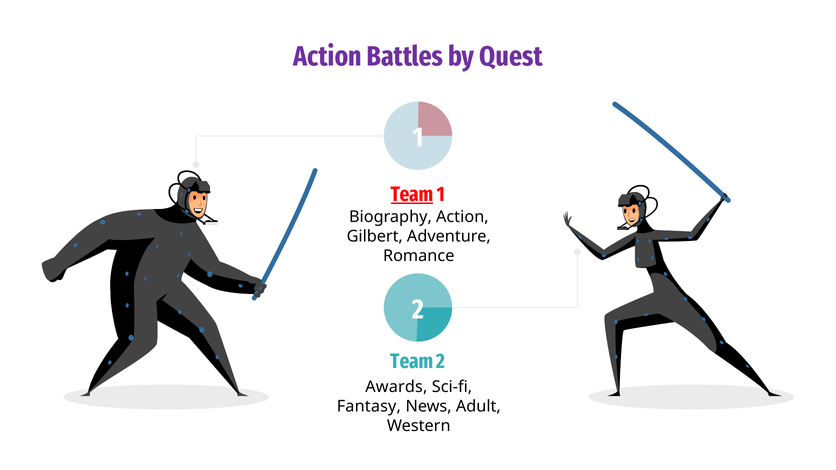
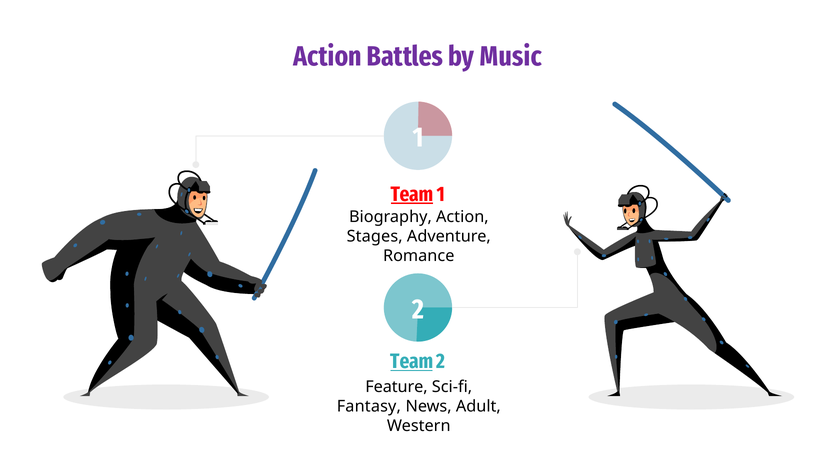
Quest: Quest -> Music
Gilbert: Gilbert -> Stages
Team at (412, 362) underline: none -> present
Awards: Awards -> Feature
